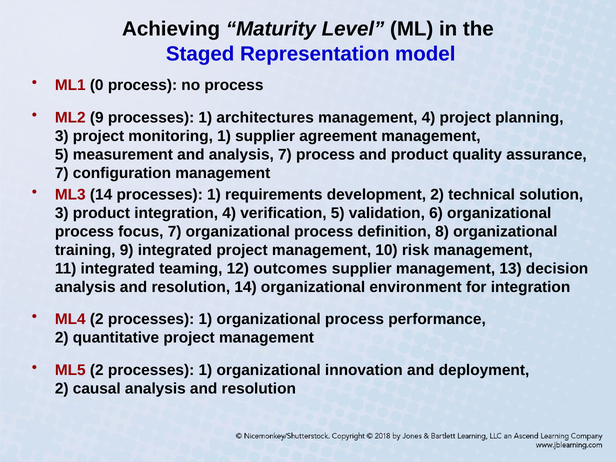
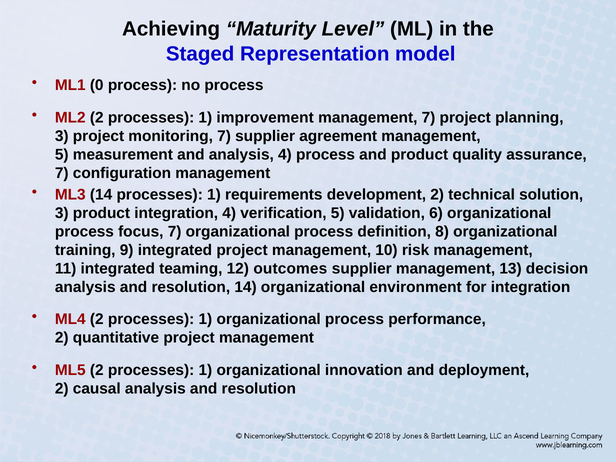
ML2 9: 9 -> 2
architectures: architectures -> improvement
management 4: 4 -> 7
monitoring 1: 1 -> 7
analysis 7: 7 -> 4
